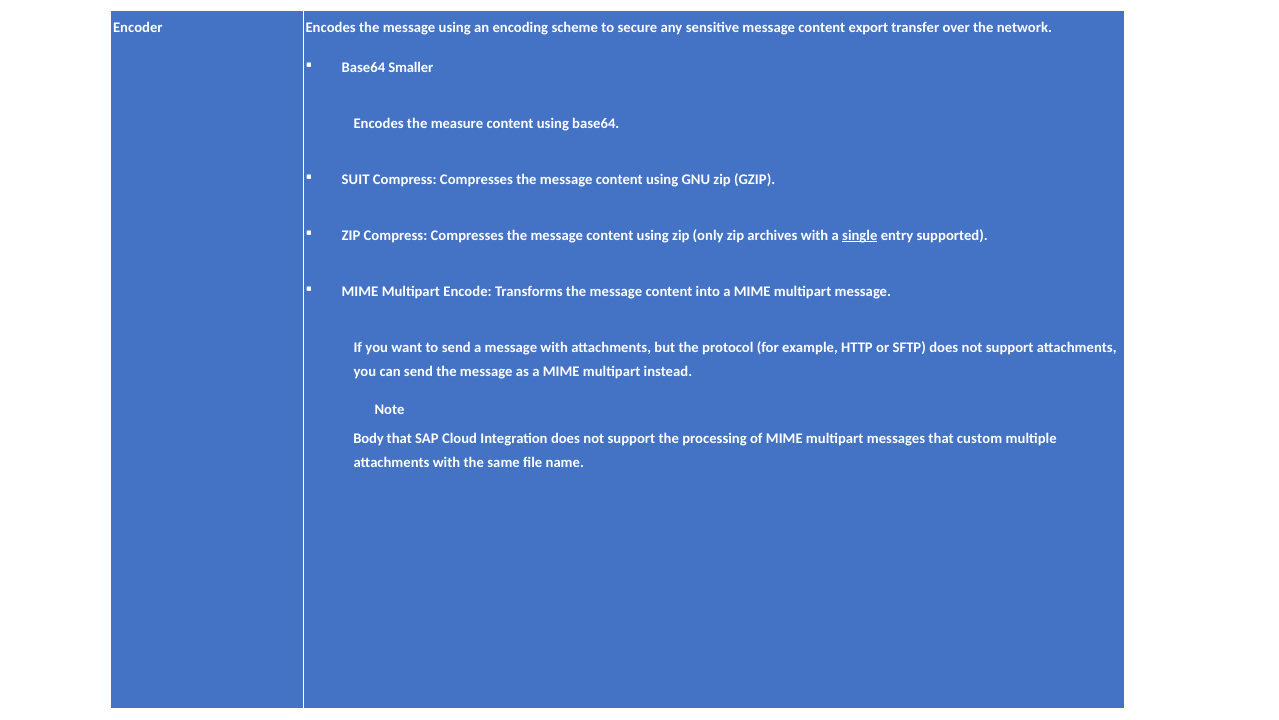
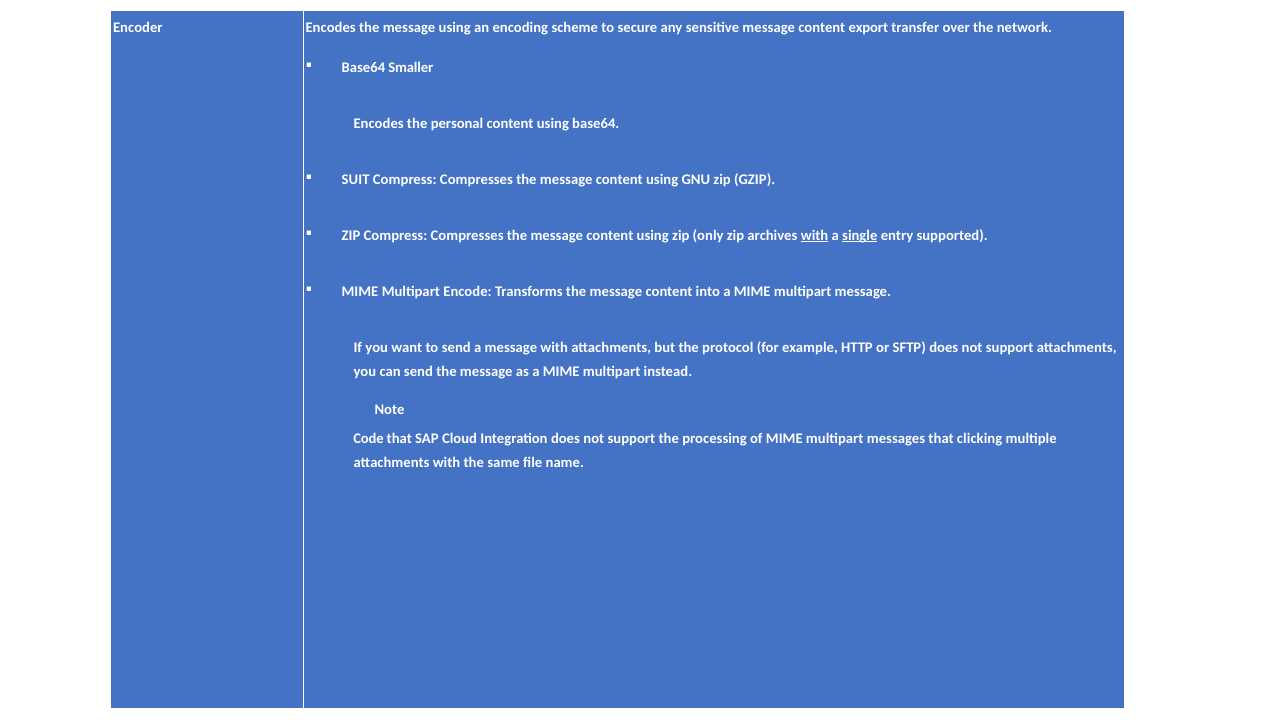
measure: measure -> personal
with at (815, 235) underline: none -> present
Body: Body -> Code
custom: custom -> clicking
